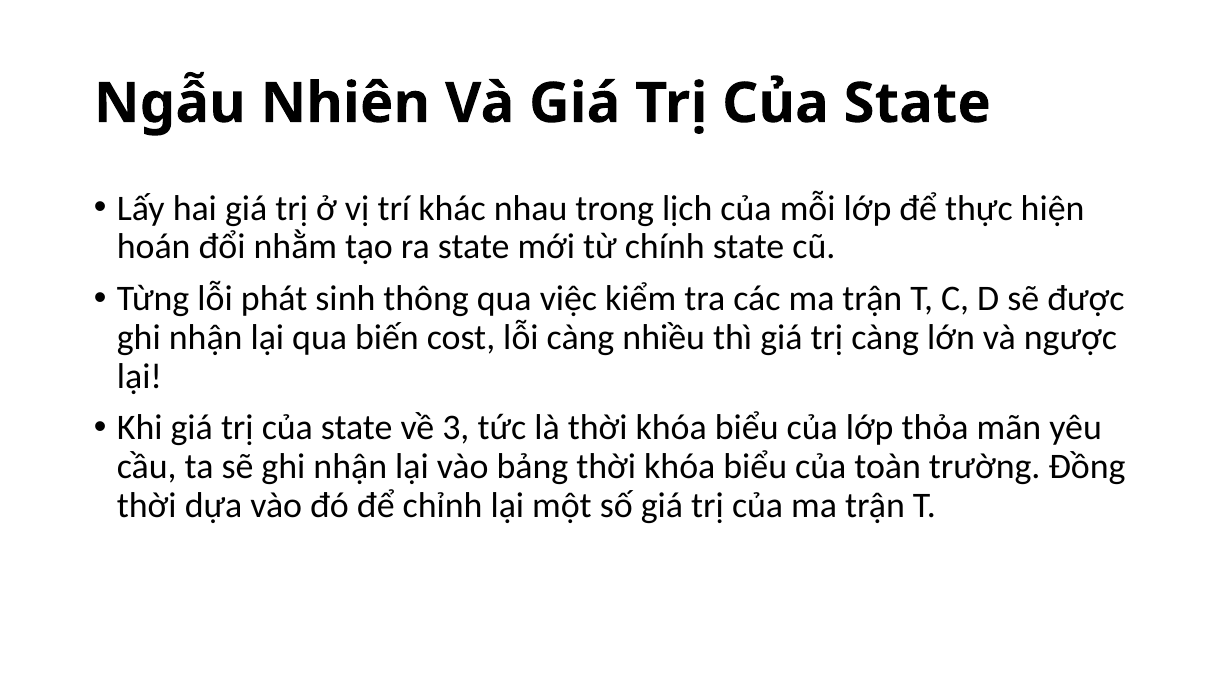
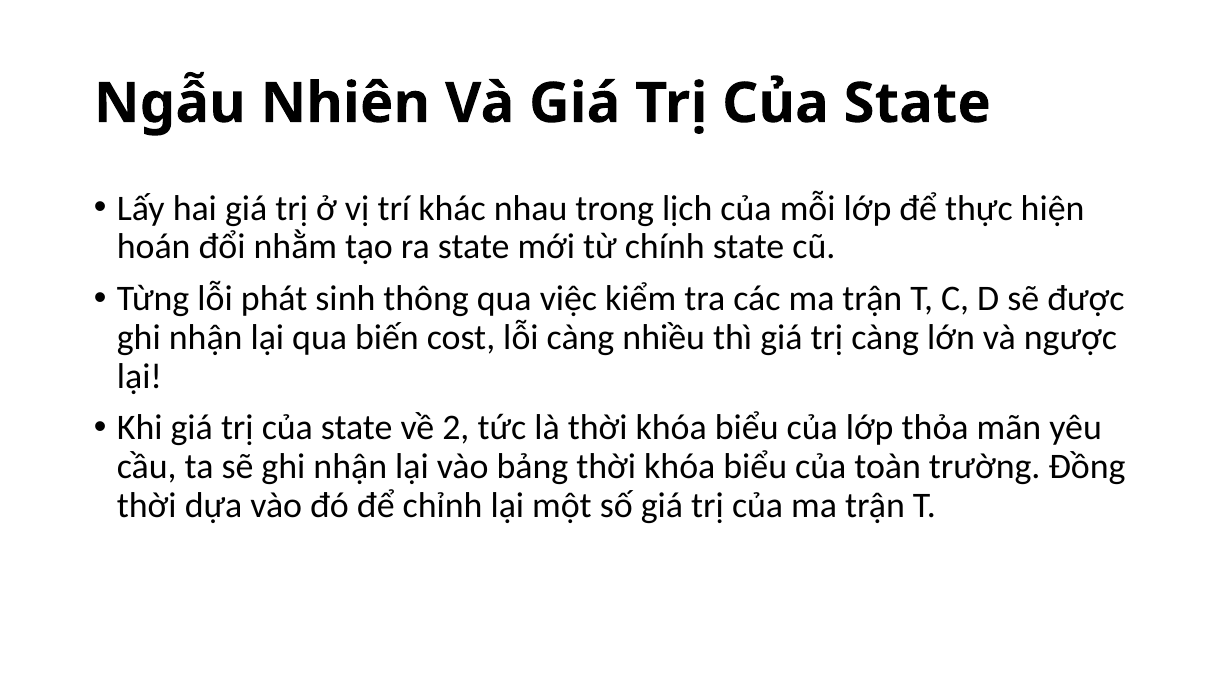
3: 3 -> 2
